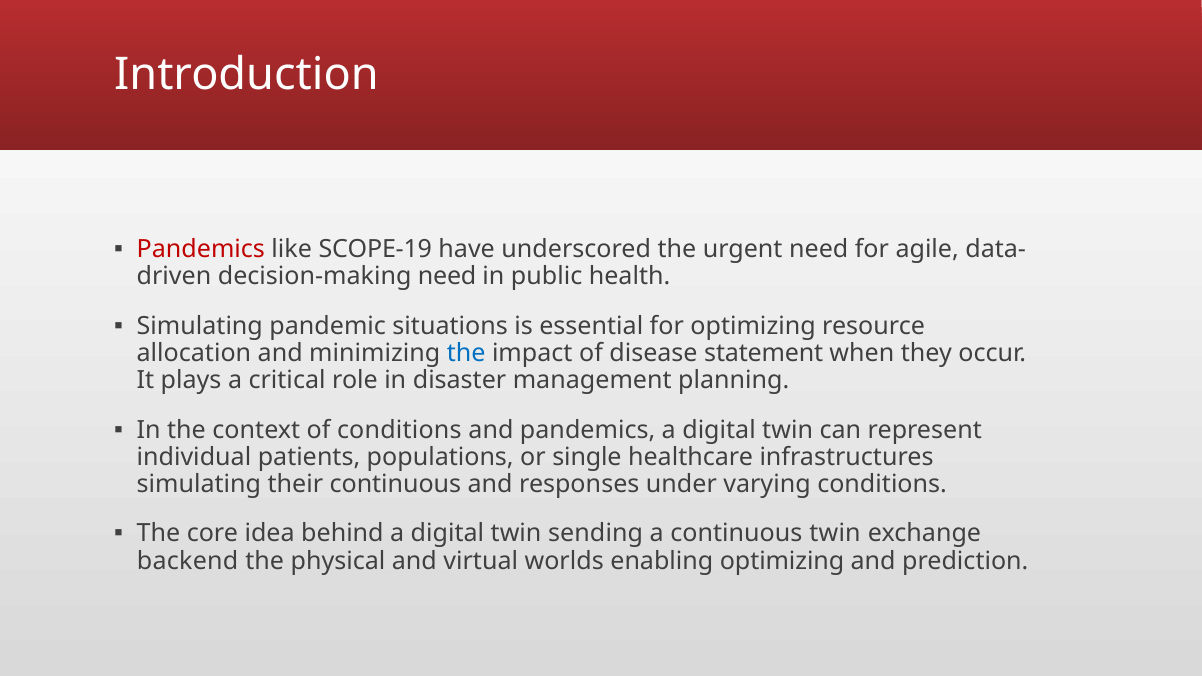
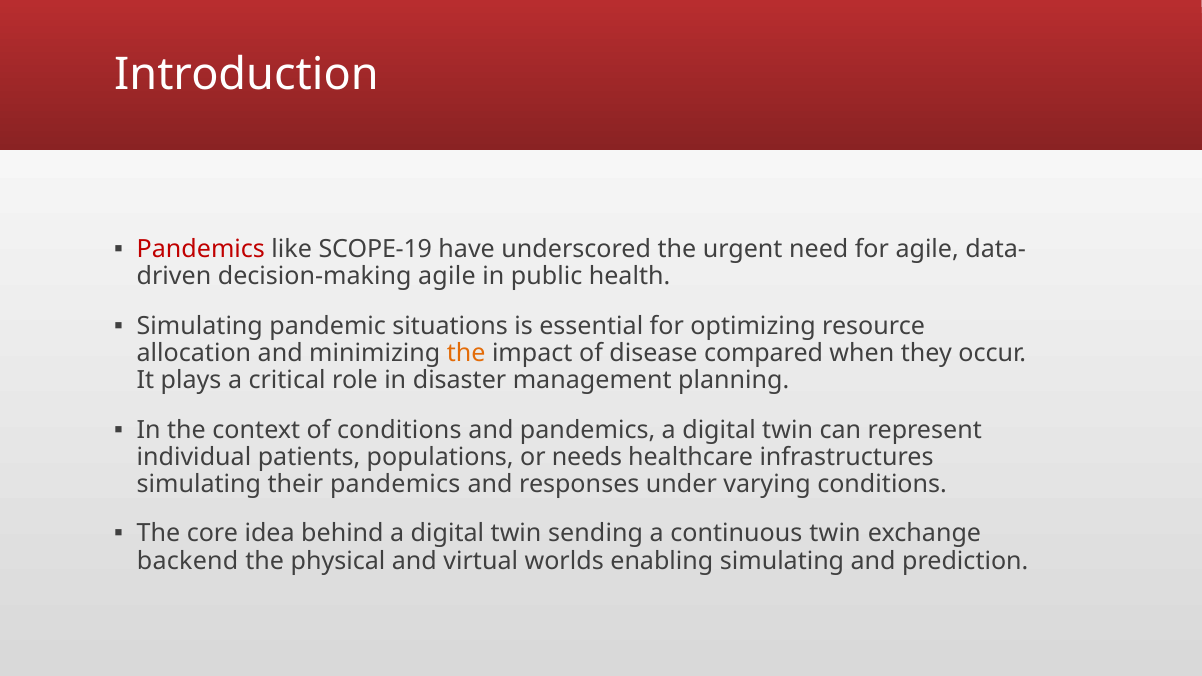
decision-making need: need -> agile
the at (466, 353) colour: blue -> orange
statement: statement -> compared
single: single -> needs
their continuous: continuous -> pandemics
enabling optimizing: optimizing -> simulating
